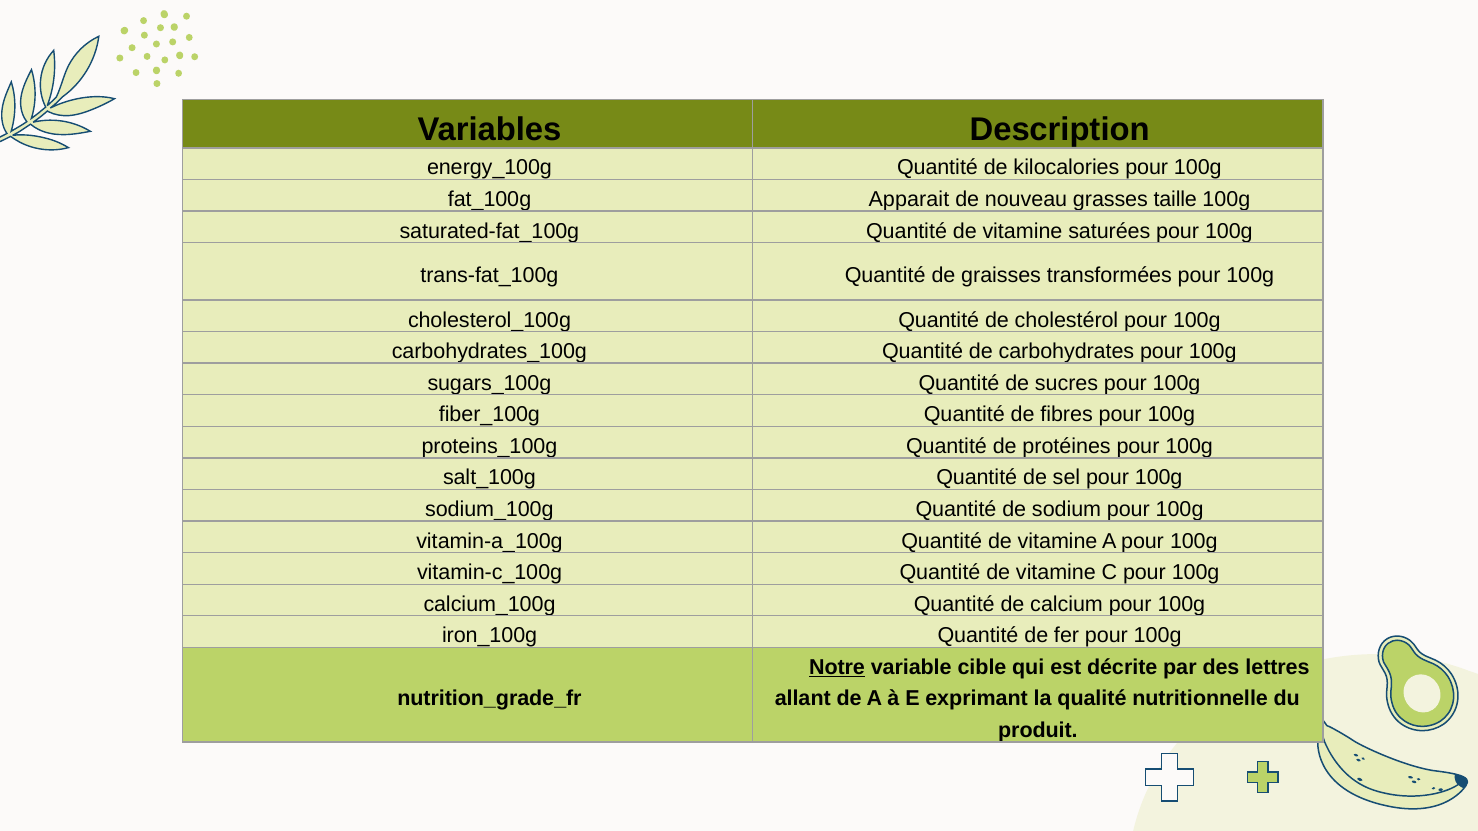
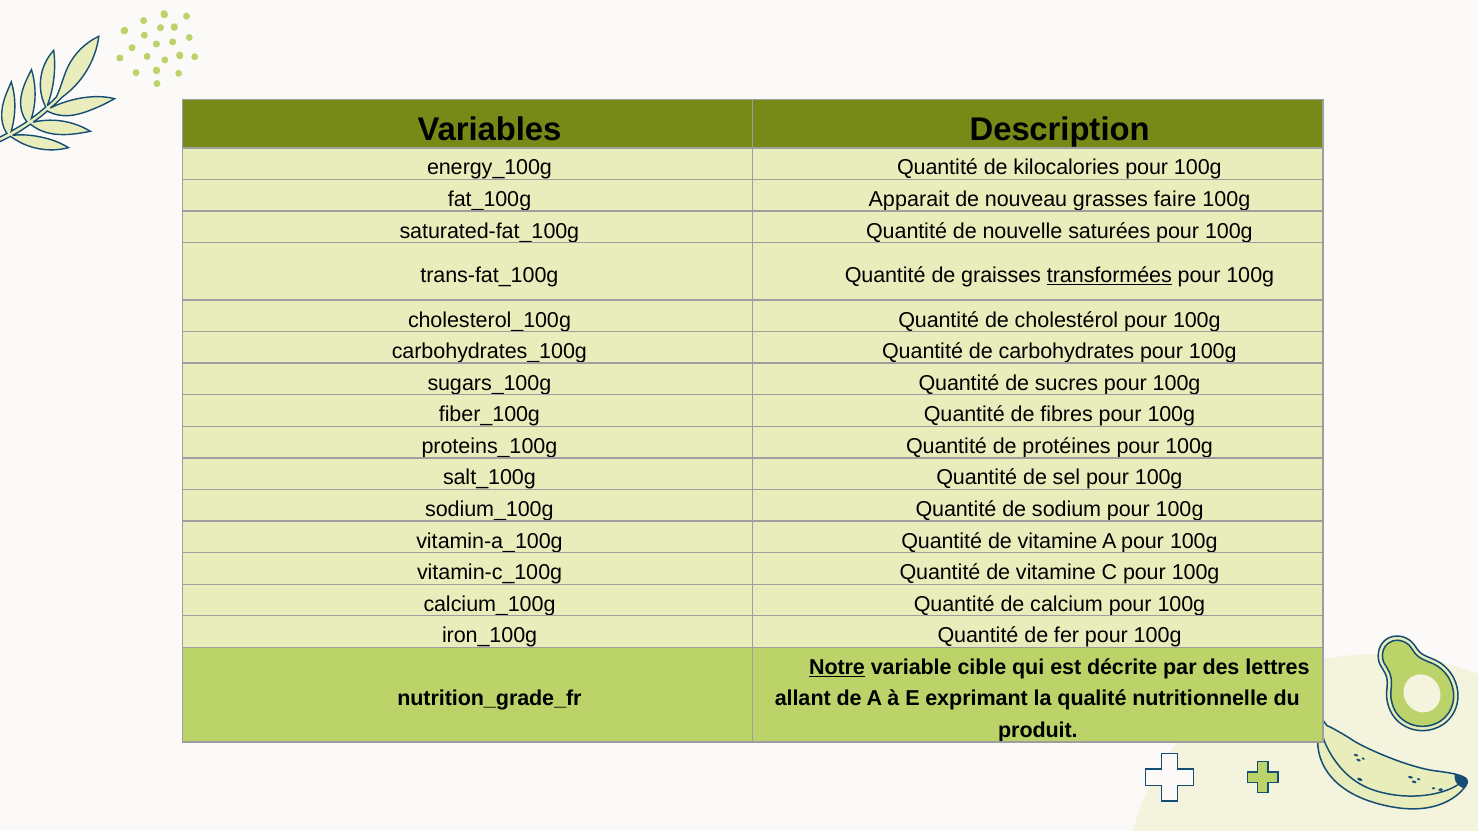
taille: taille -> faire
vitamine at (1022, 231): vitamine -> nouvelle
transformées underline: none -> present
